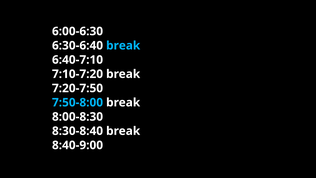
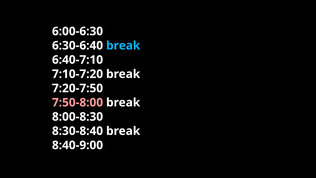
7:50-8:00 colour: light blue -> pink
